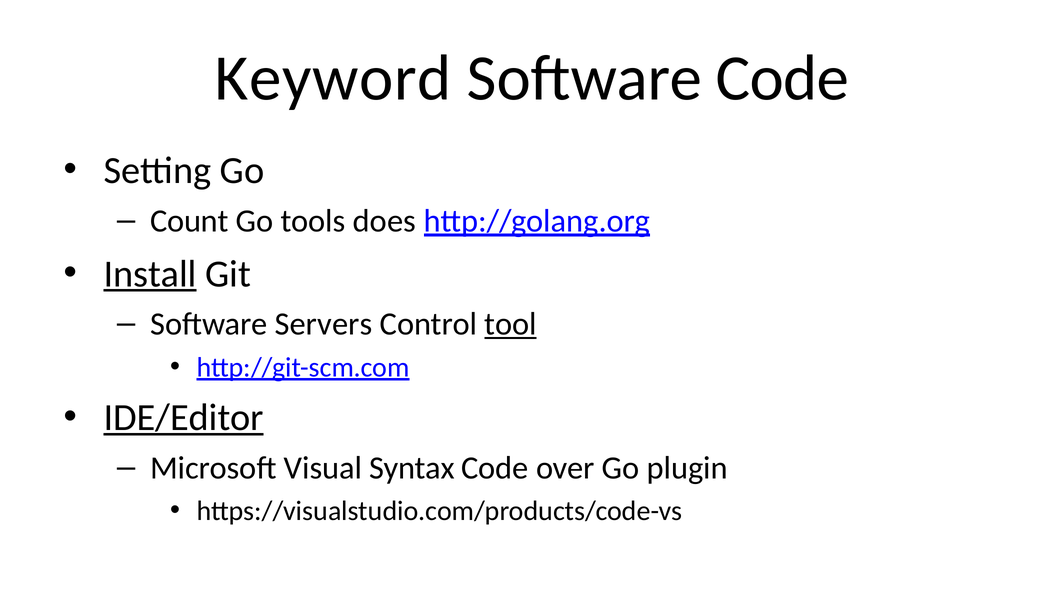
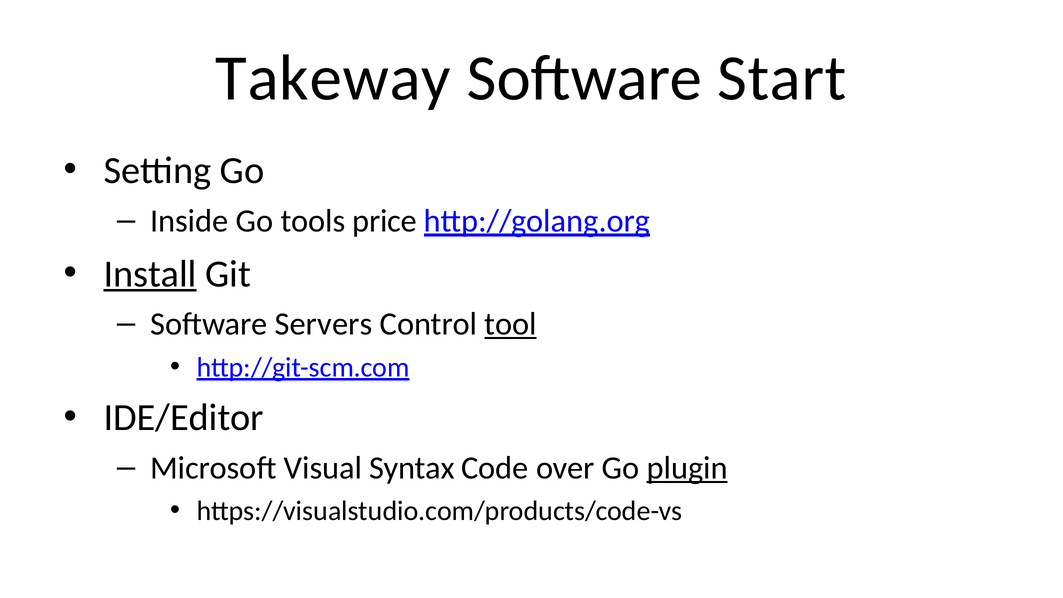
Keyword: Keyword -> Takeway
Software Code: Code -> Start
Count: Count -> Inside
does: does -> price
IDE/Editor underline: present -> none
plugin underline: none -> present
